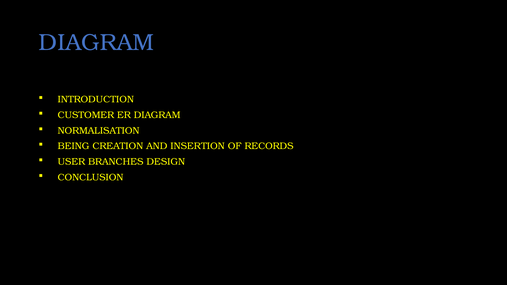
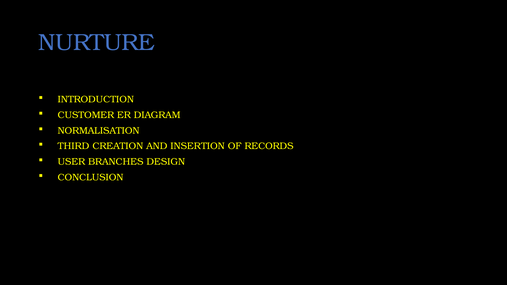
DIAGRAM at (96, 43): DIAGRAM -> NURTURE
BEING: BEING -> THIRD
